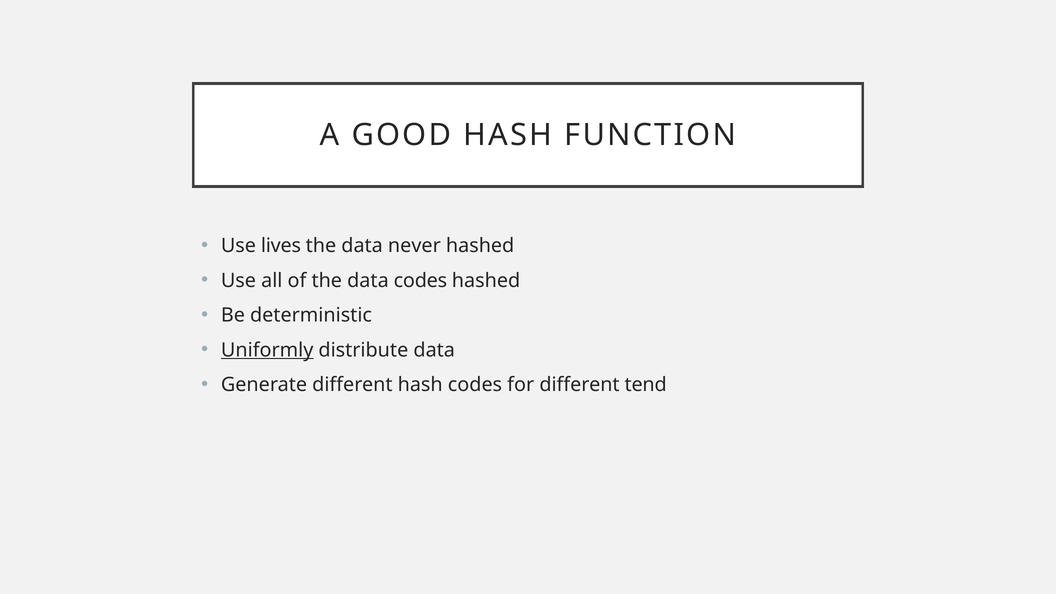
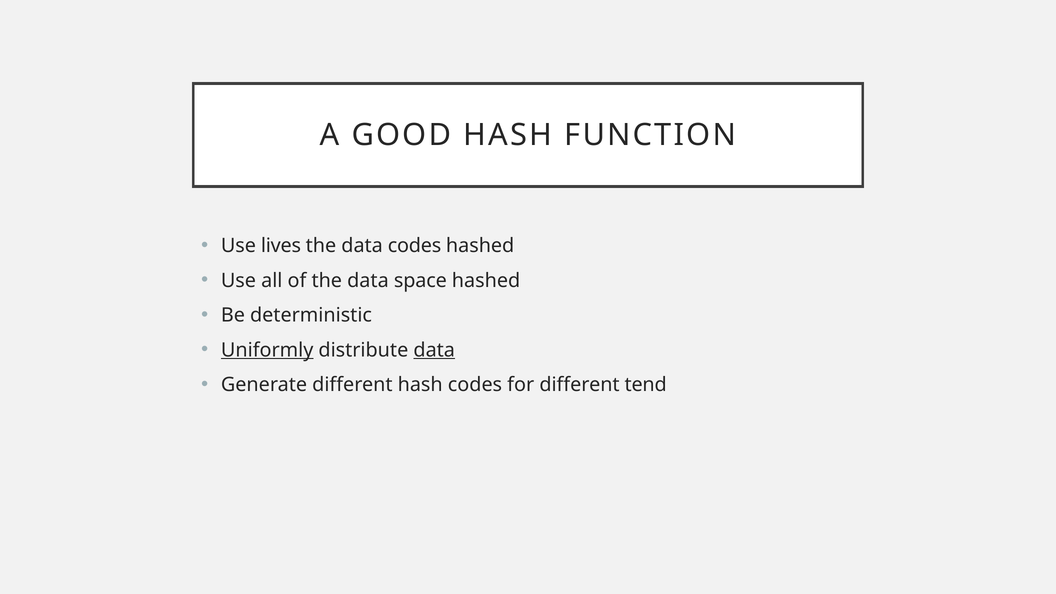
data never: never -> codes
data codes: codes -> space
data at (434, 350) underline: none -> present
